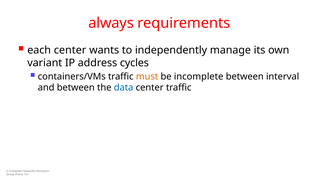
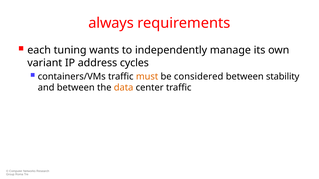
each center: center -> tuning
incomplete: incomplete -> considered
interval: interval -> stability
data colour: blue -> orange
